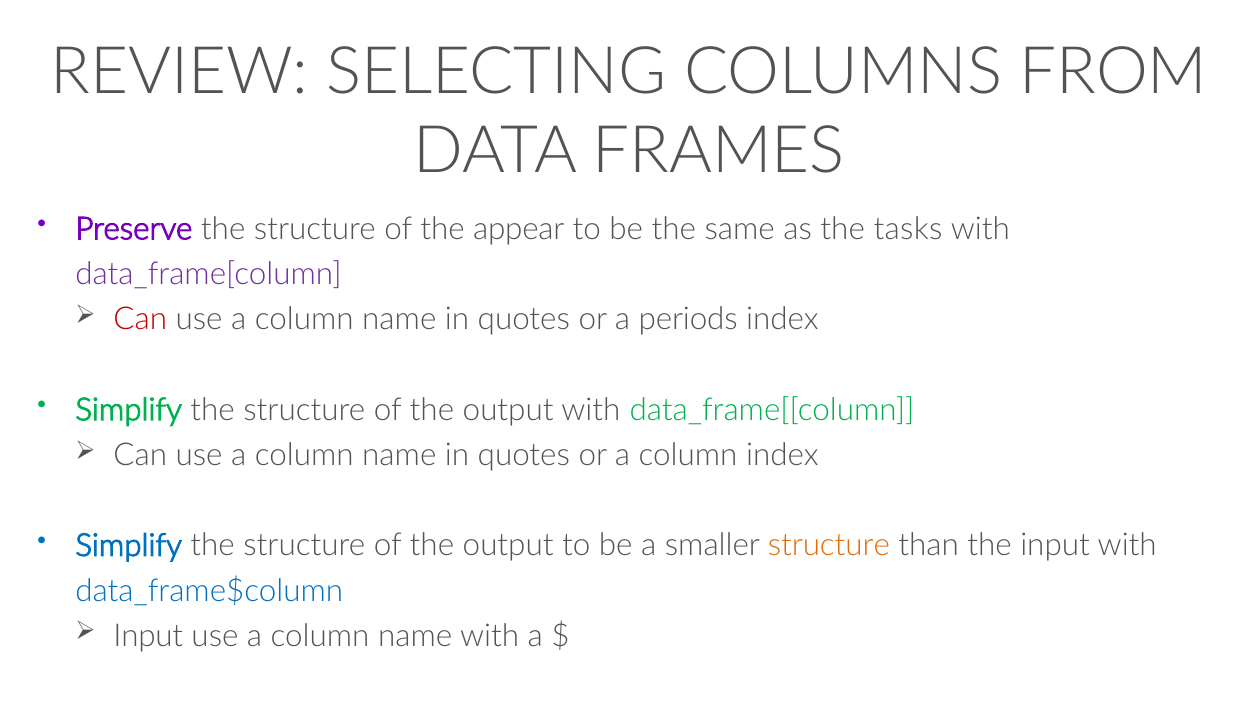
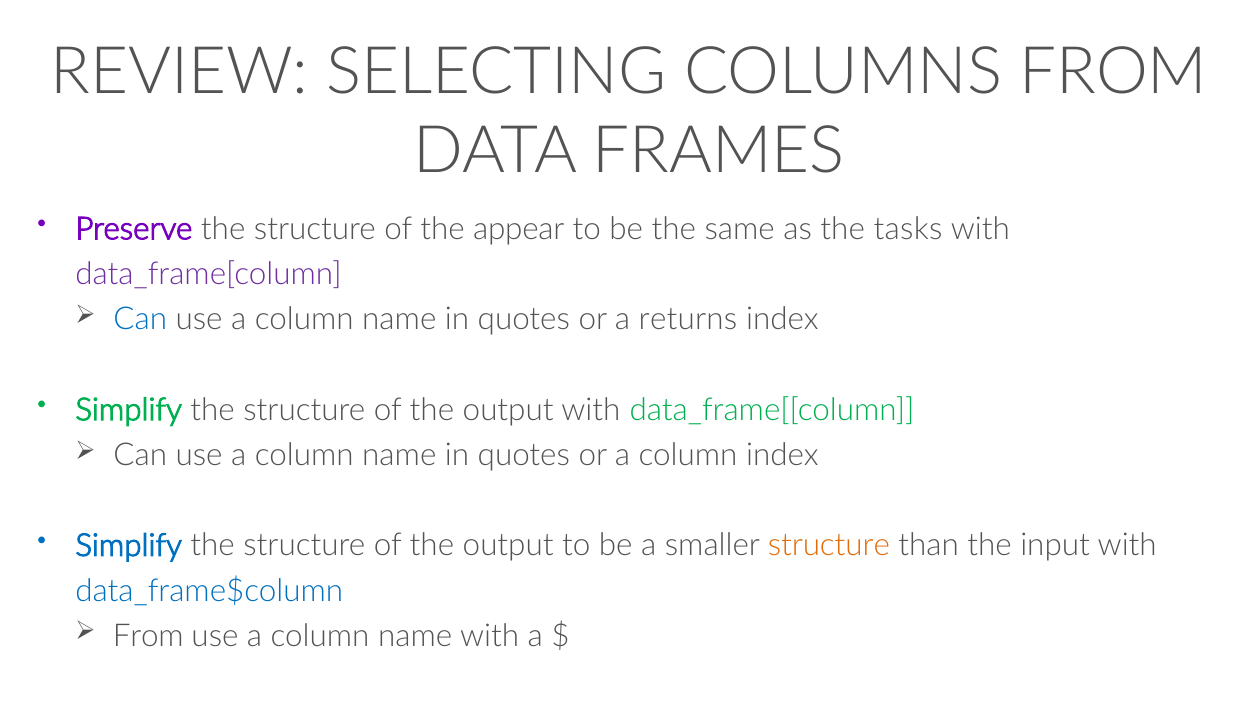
Can at (140, 320) colour: red -> blue
periods: periods -> returns
Input at (148, 637): Input -> From
